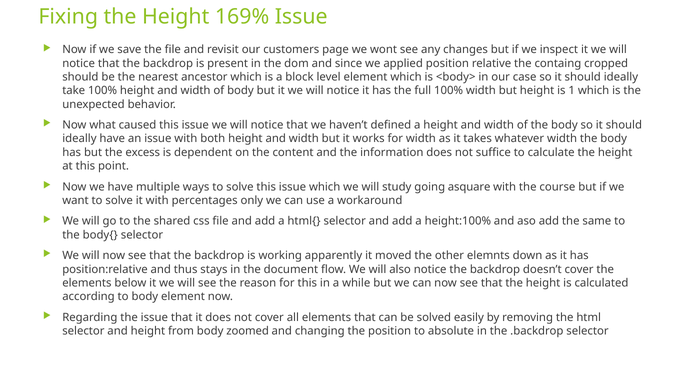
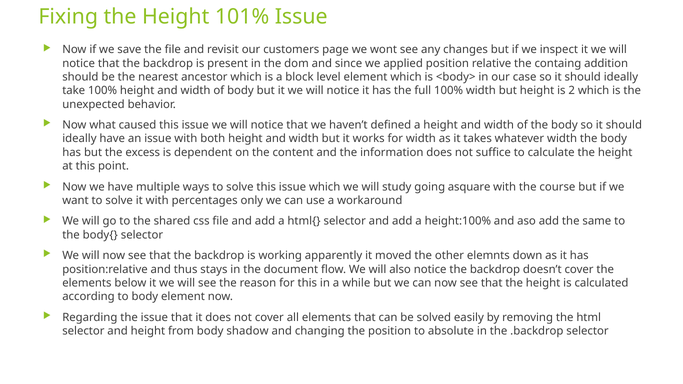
169%: 169% -> 101%
cropped: cropped -> addition
1: 1 -> 2
zoomed: zoomed -> shadow
